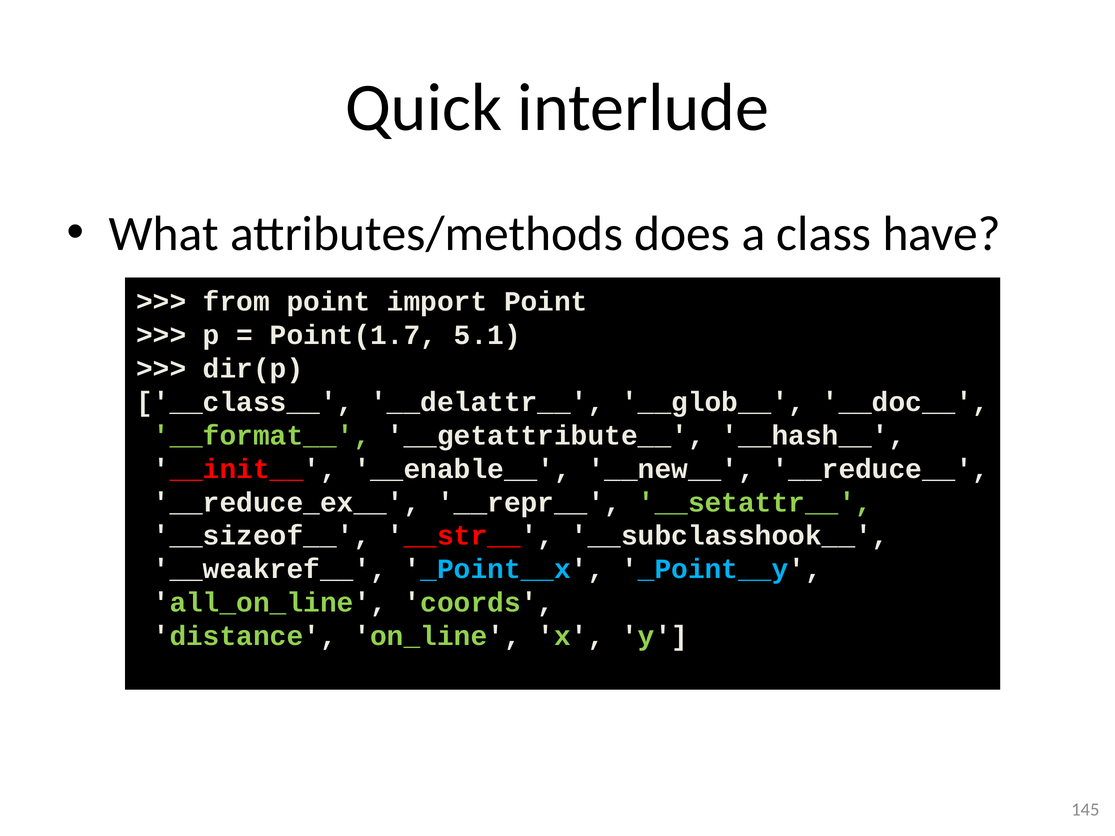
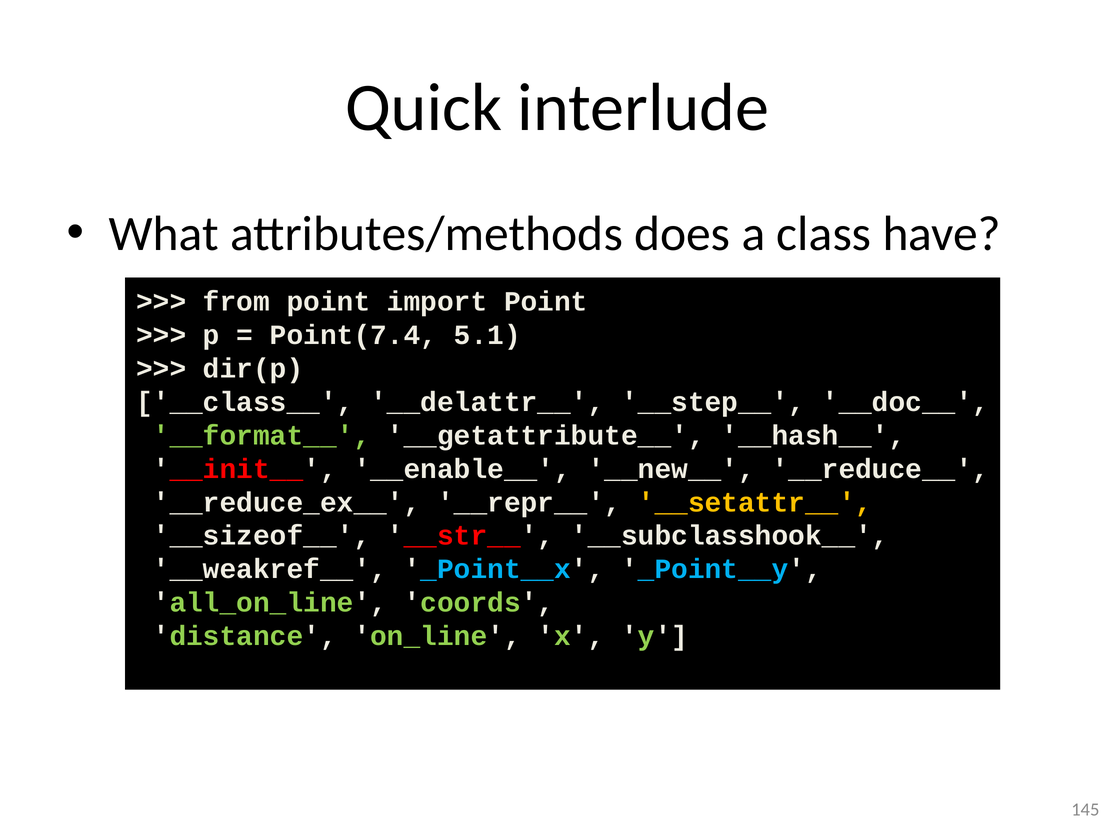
Point(1.7: Point(1.7 -> Point(7.4
__glob__: __glob__ -> __step__
__setattr__ colour: light green -> yellow
